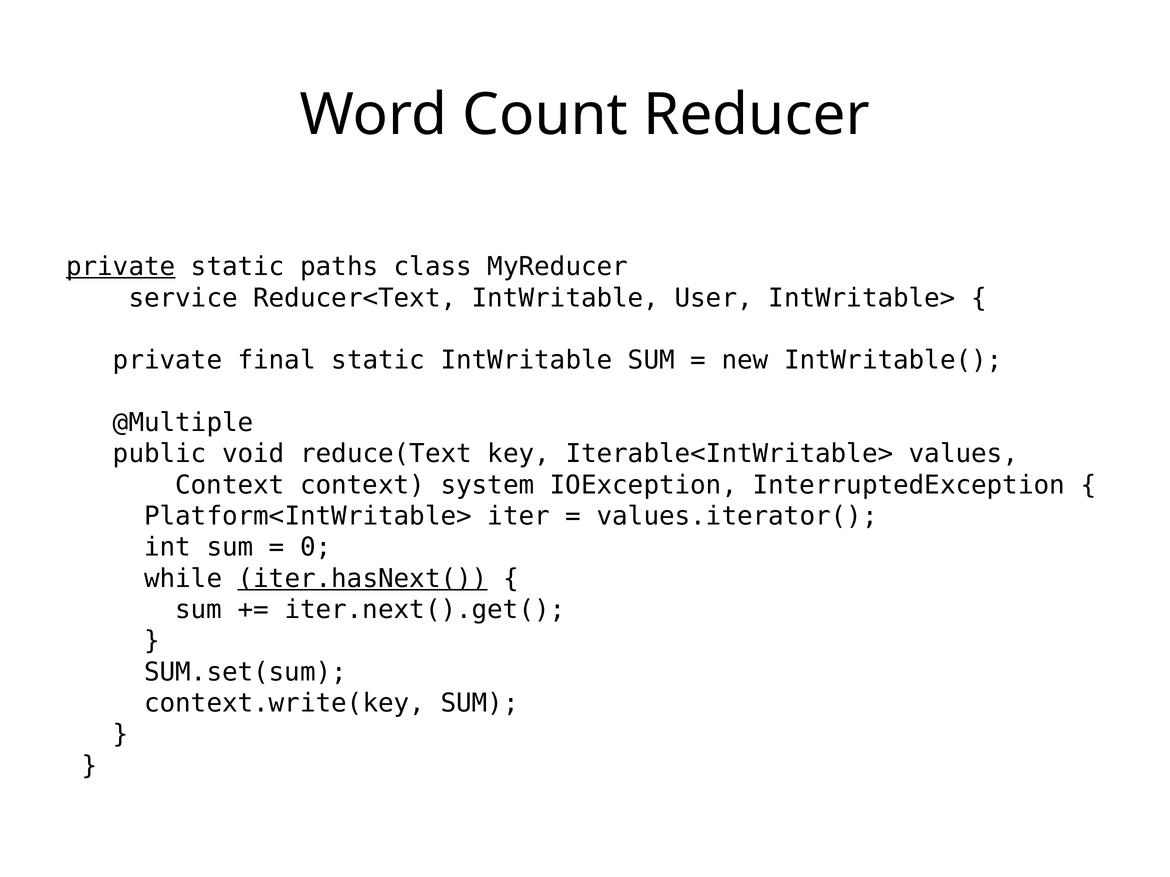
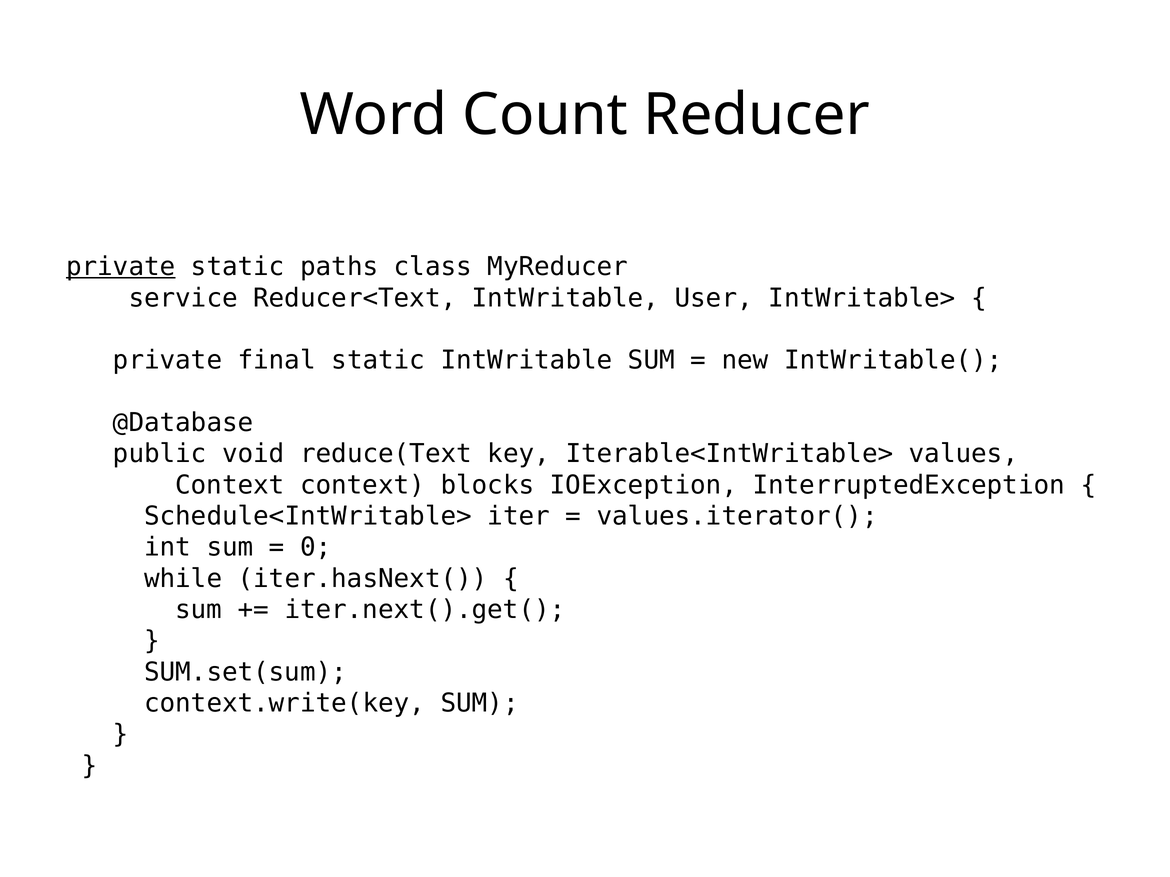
@Multiple: @Multiple -> @Database
system: system -> blocks
Platform<IntWritable>: Platform<IntWritable> -> Schedule<IntWritable>
iter.hasNext( underline: present -> none
